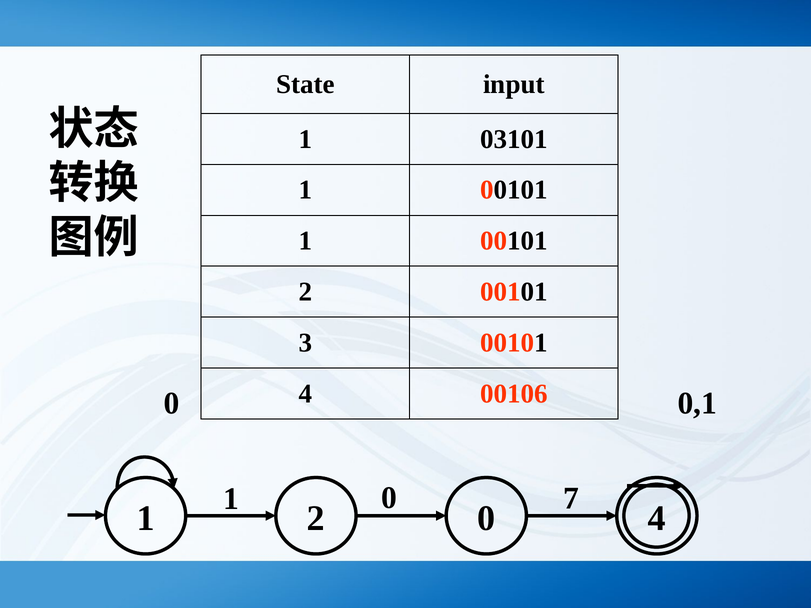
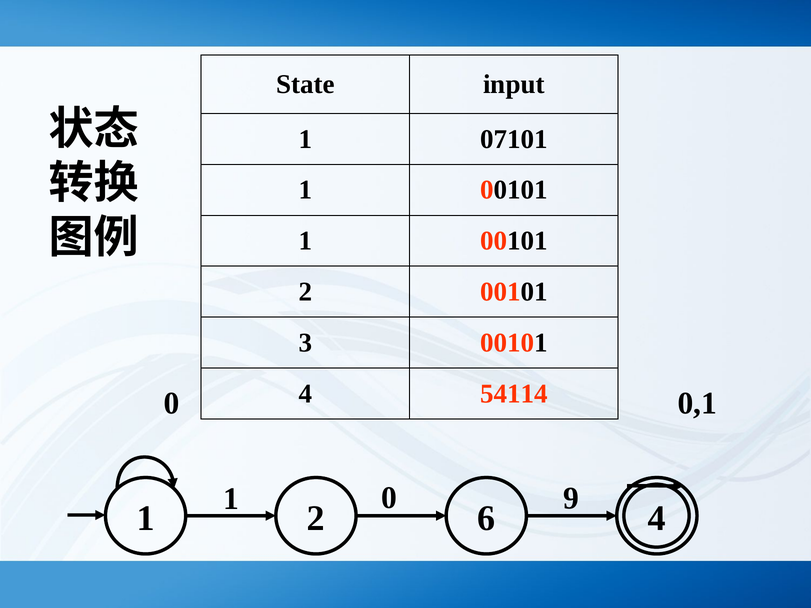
03101: 03101 -> 07101
00106: 00106 -> 54114
7: 7 -> 9
2 0: 0 -> 6
